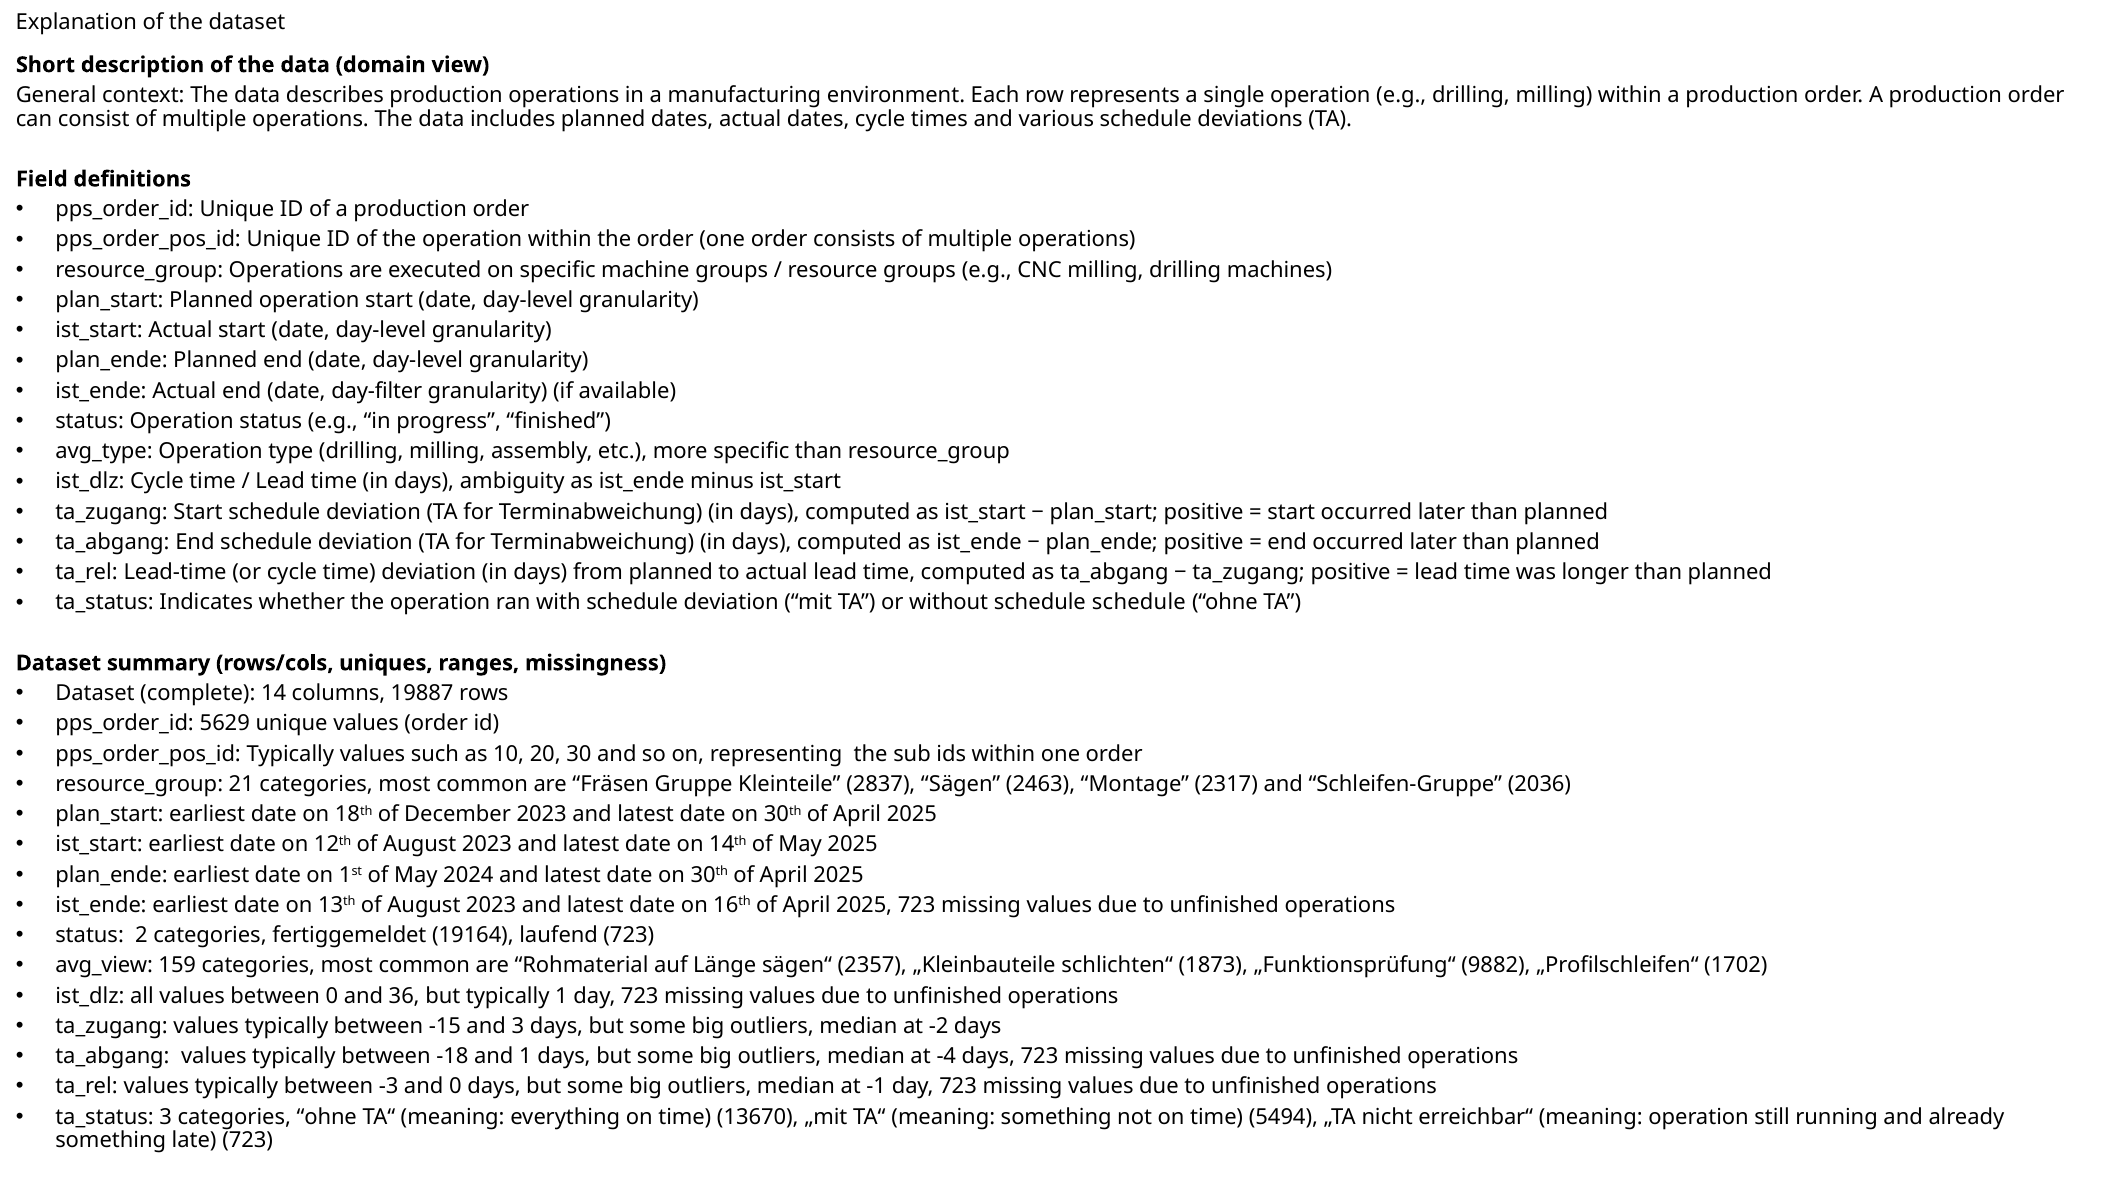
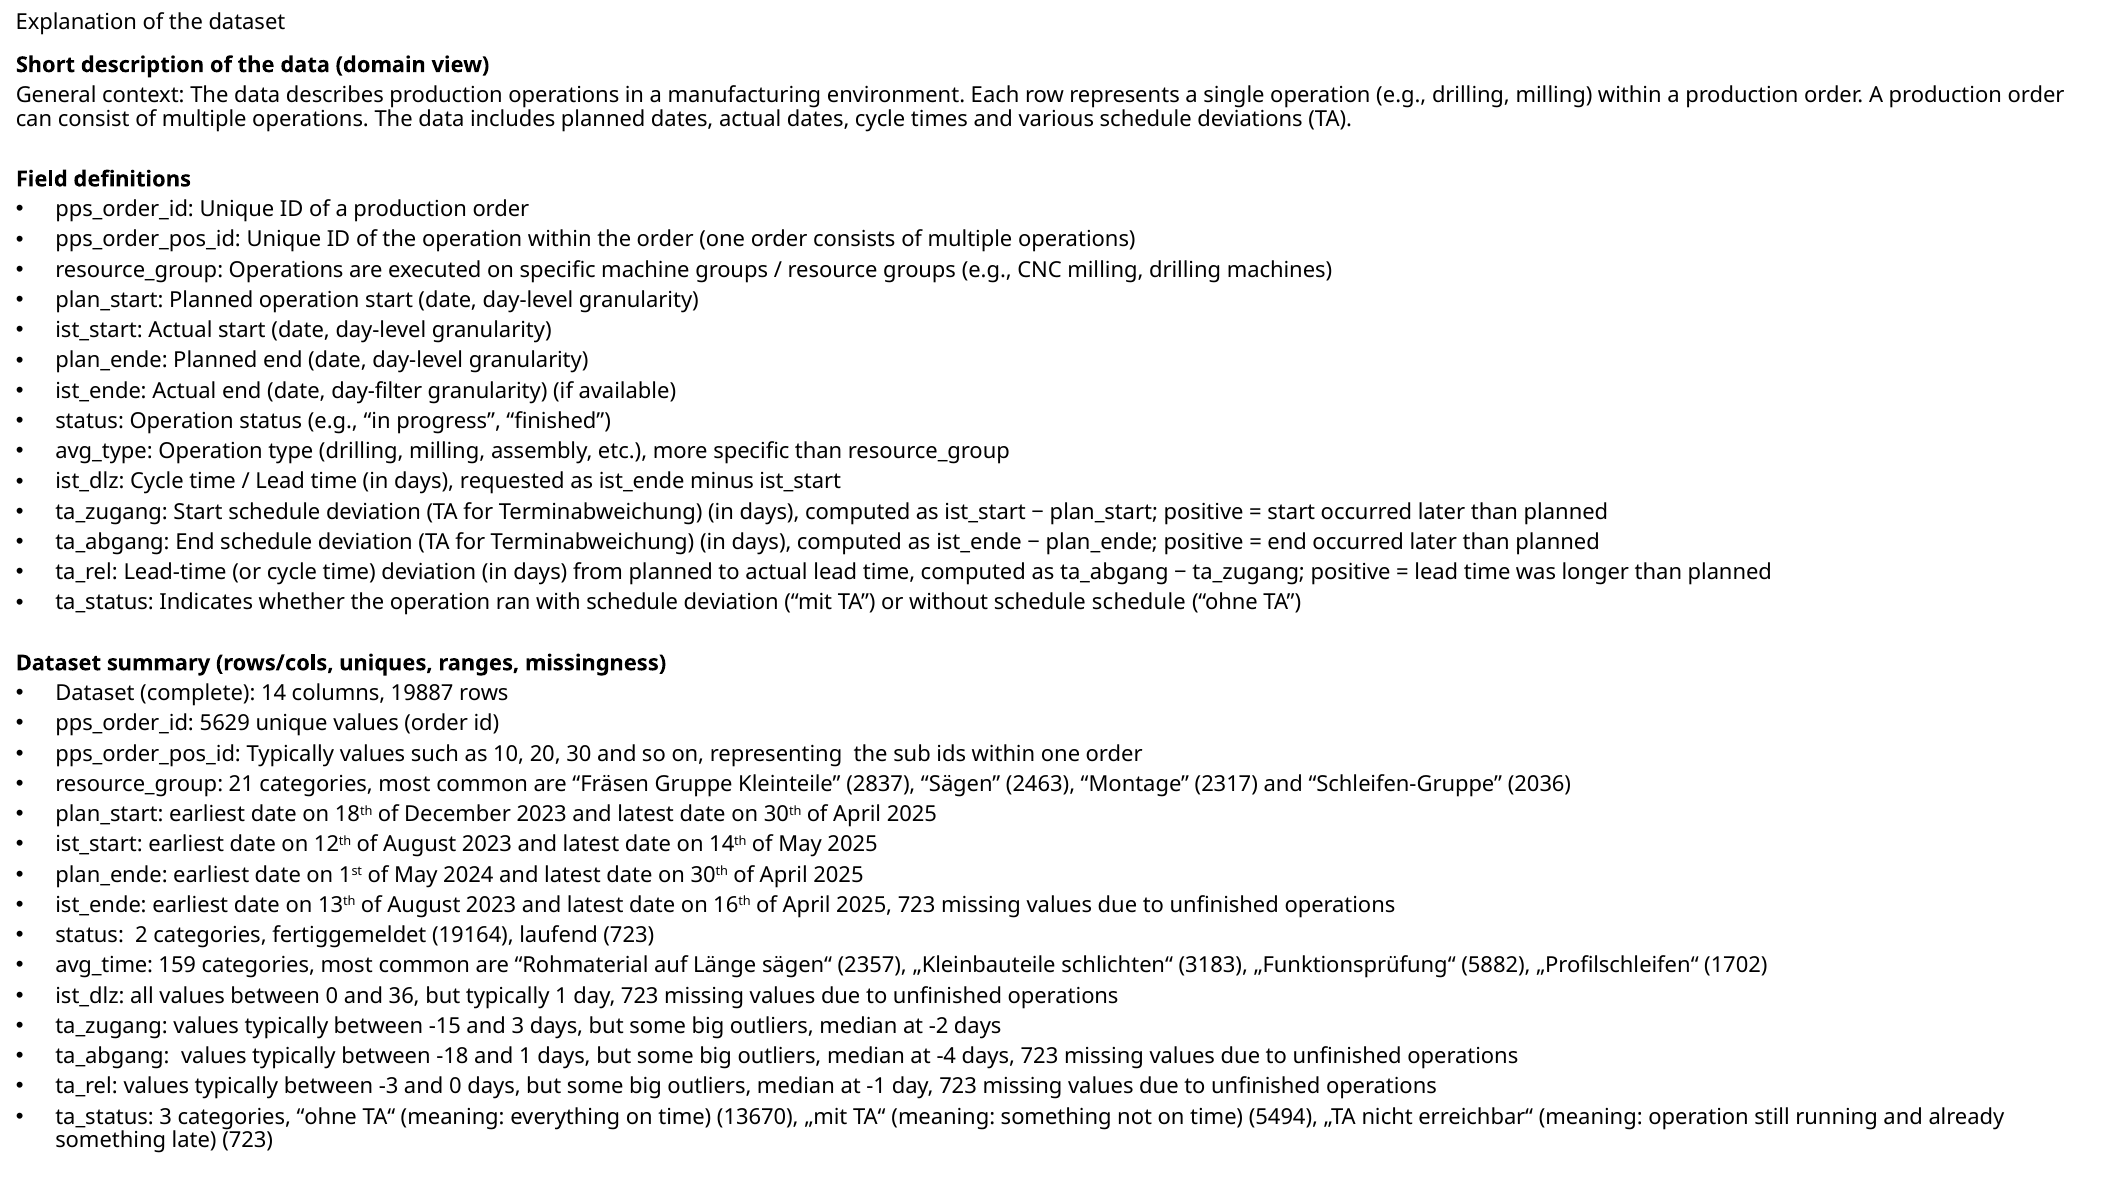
ambiguity: ambiguity -> requested
avg_view: avg_view -> avg_time
1873: 1873 -> 3183
9882: 9882 -> 5882
